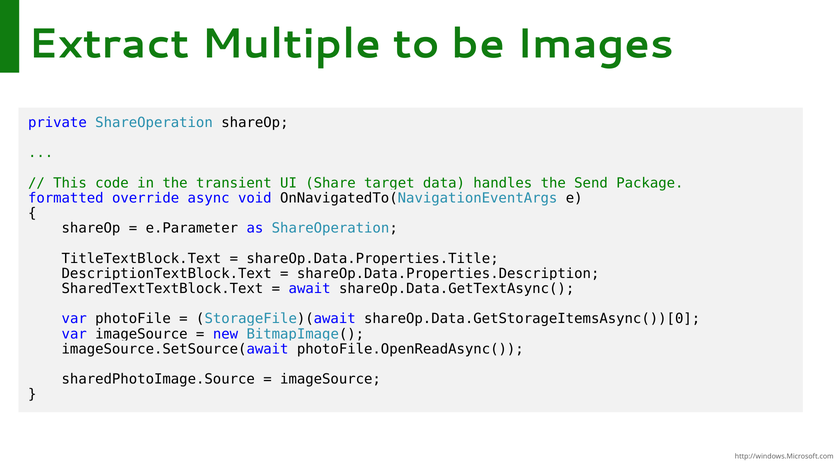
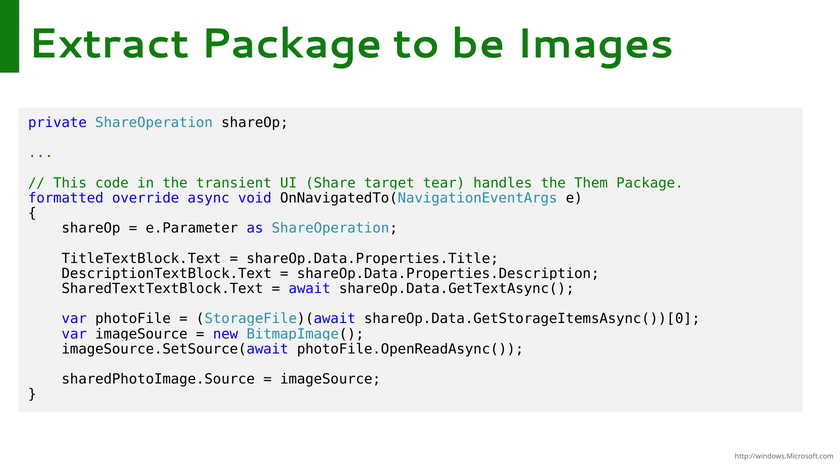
Extract Multiple: Multiple -> Package
data: data -> tear
Send: Send -> Them
